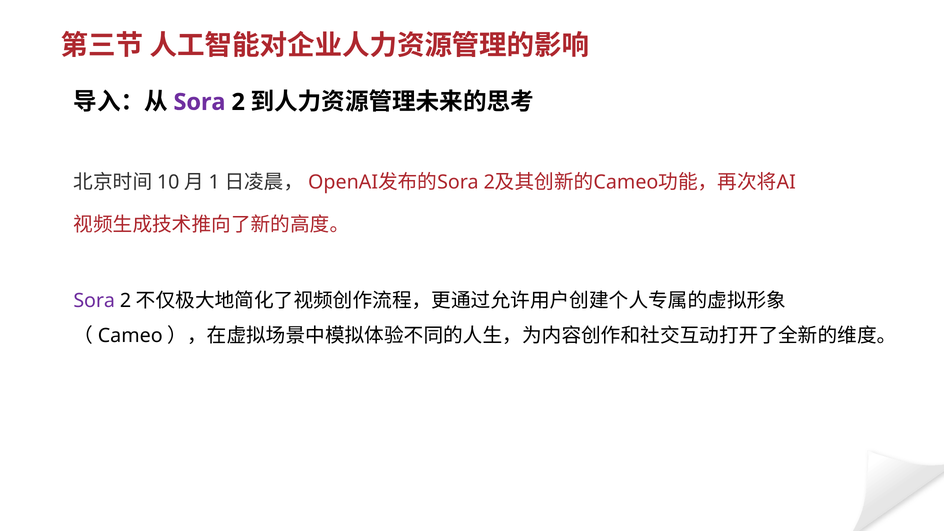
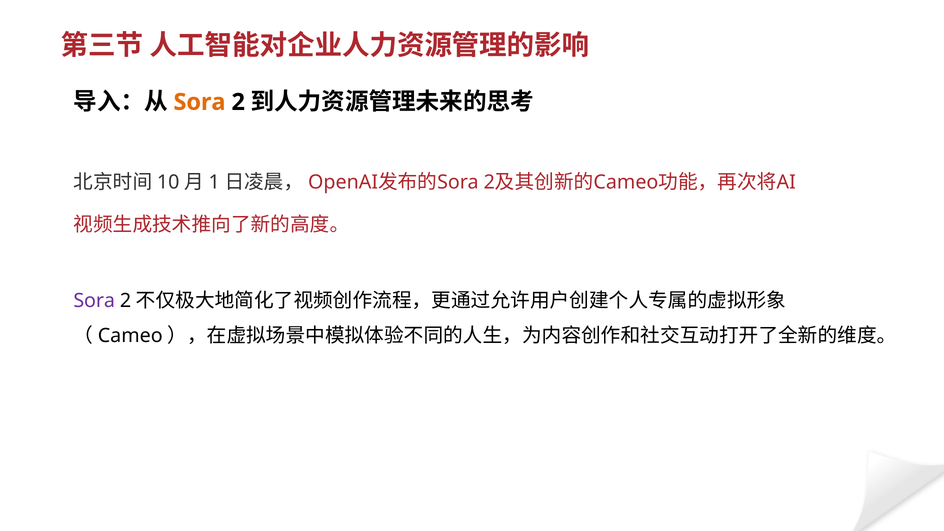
Sora at (199, 102) colour: purple -> orange
